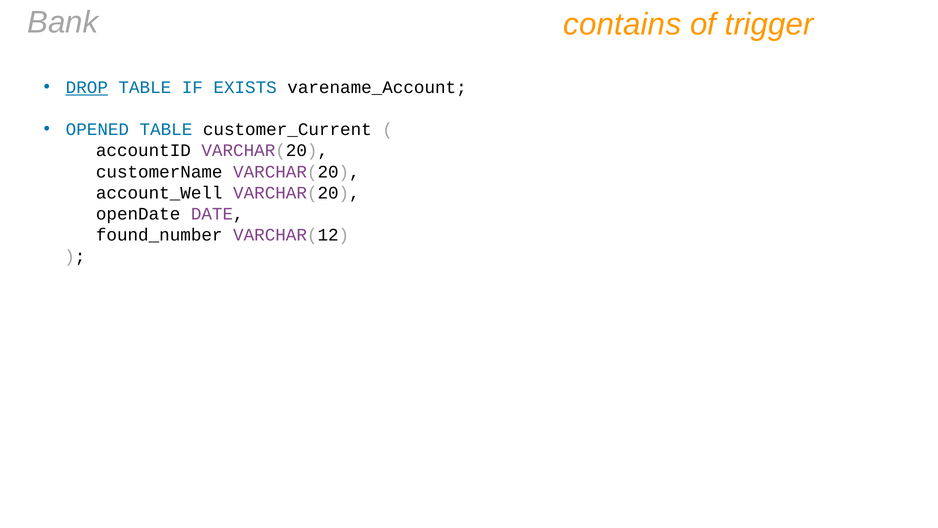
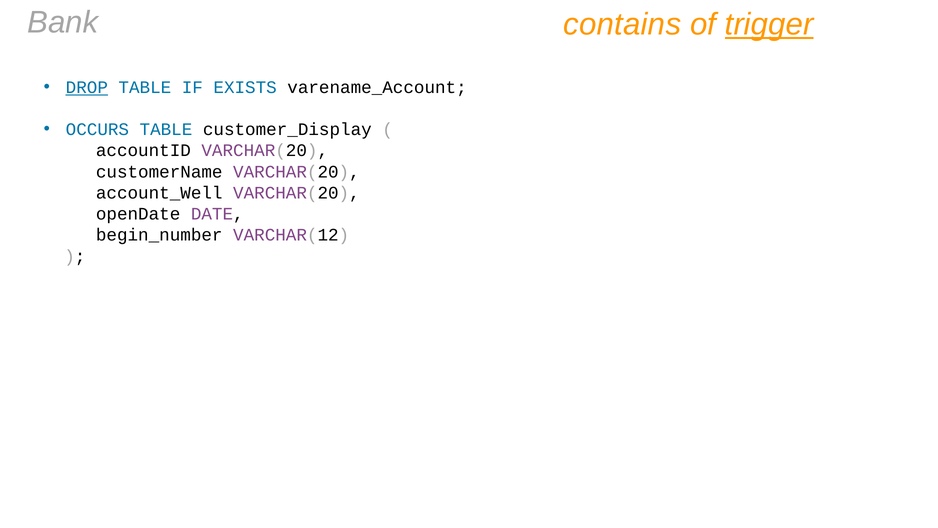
trigger underline: none -> present
OPENED: OPENED -> OCCURS
customer_Current: customer_Current -> customer_Display
found_number: found_number -> begin_number
